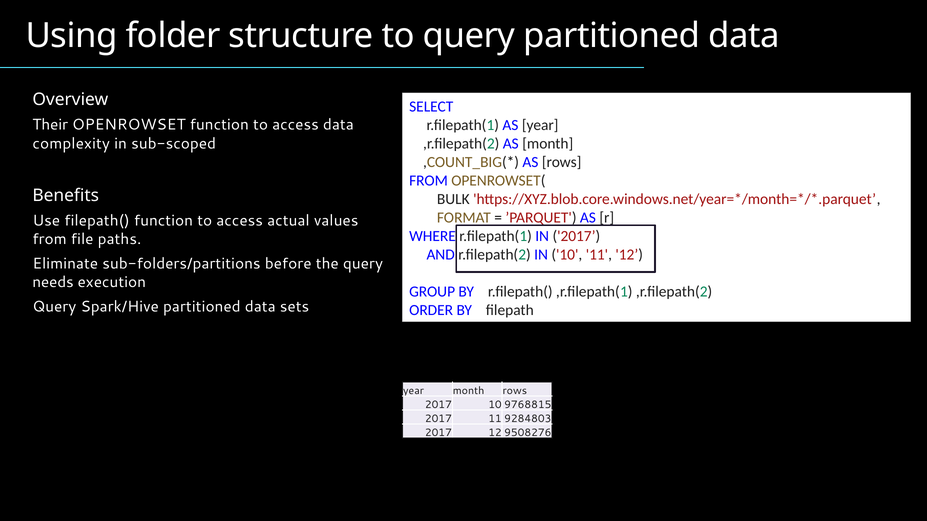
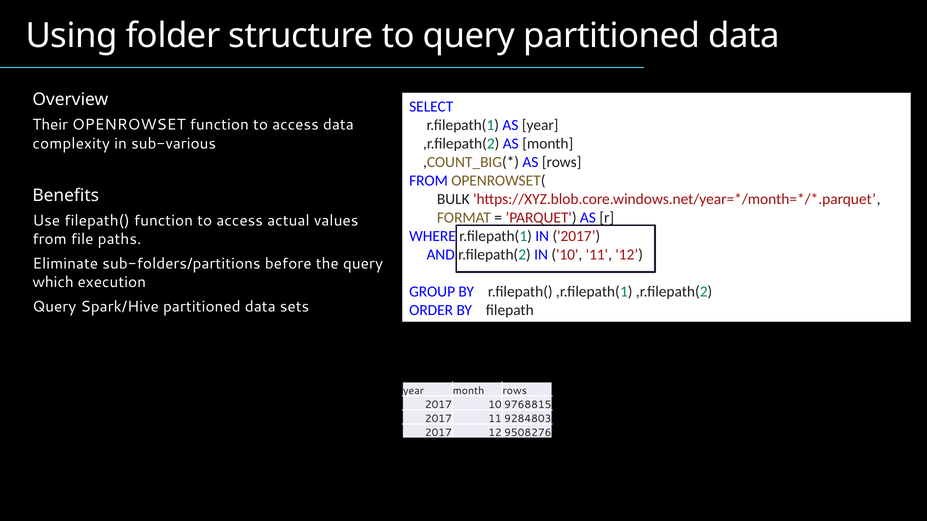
sub-scoped: sub-scoped -> sub-various
needs: needs -> which
